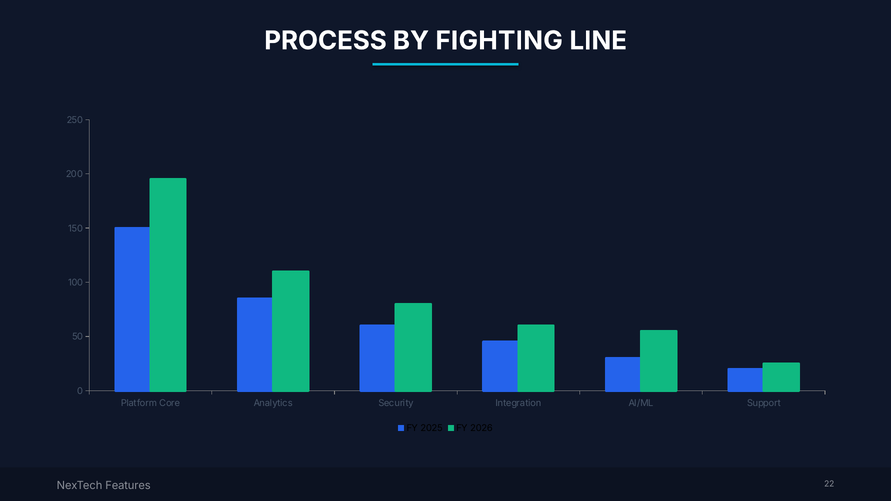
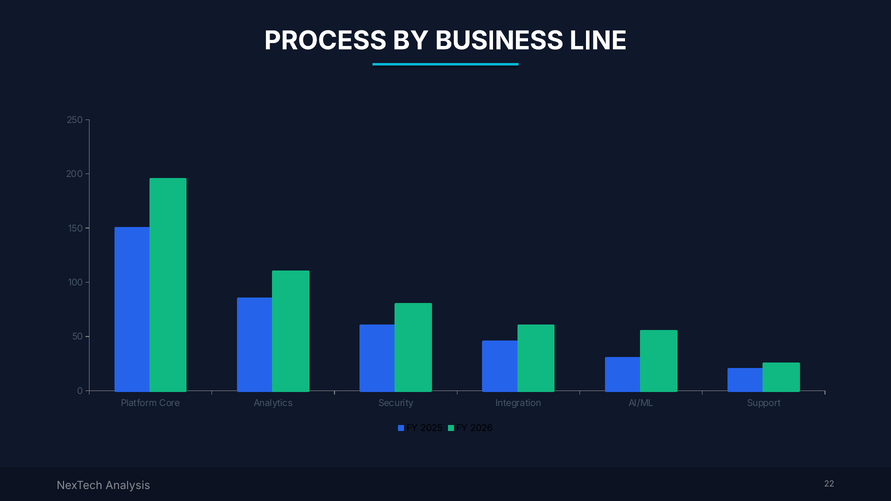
FIGHTING: FIGHTING -> BUSINESS
Features: Features -> Analysis
